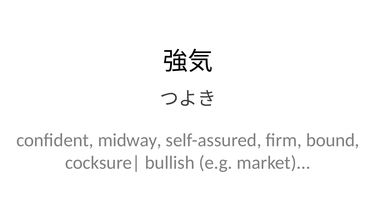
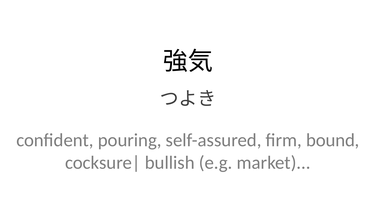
midway: midway -> pouring
